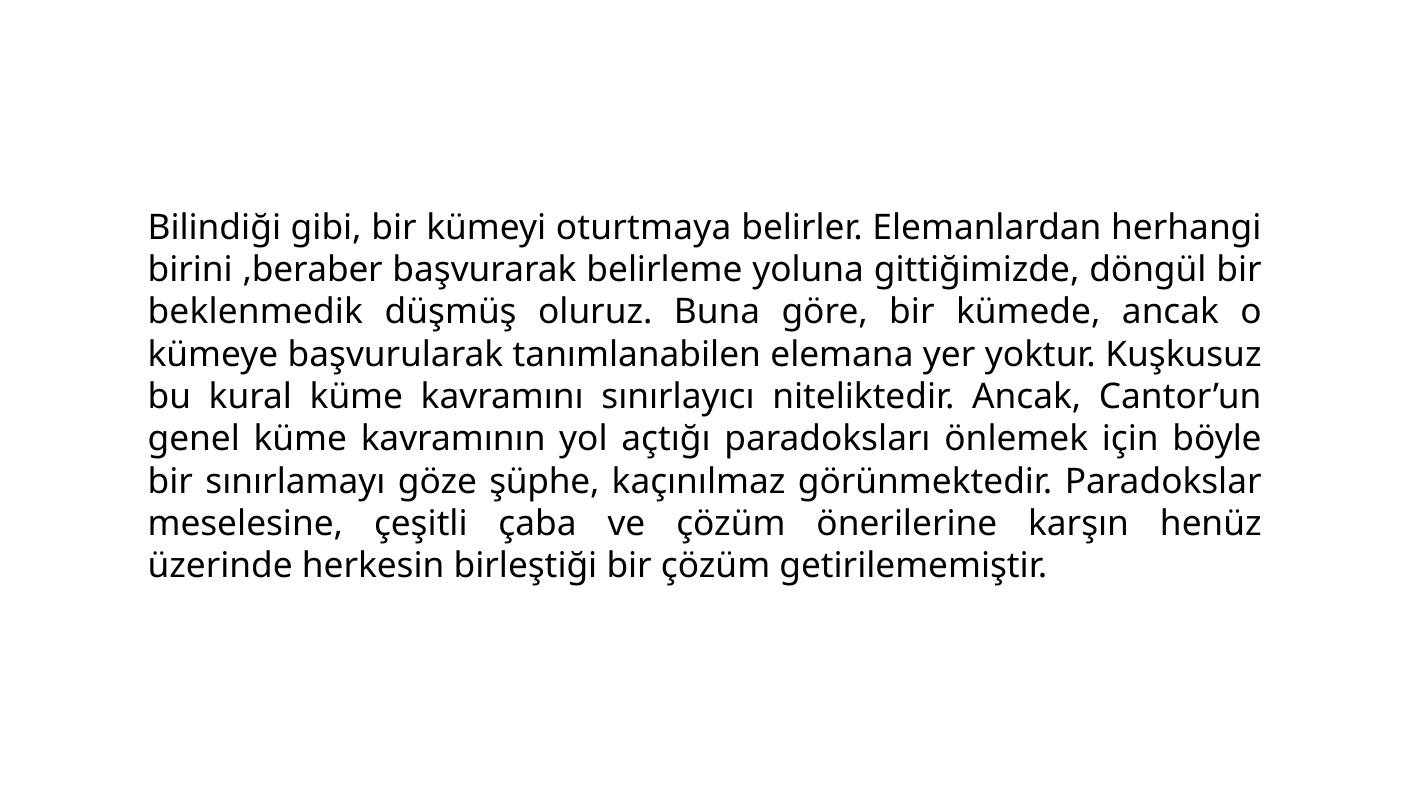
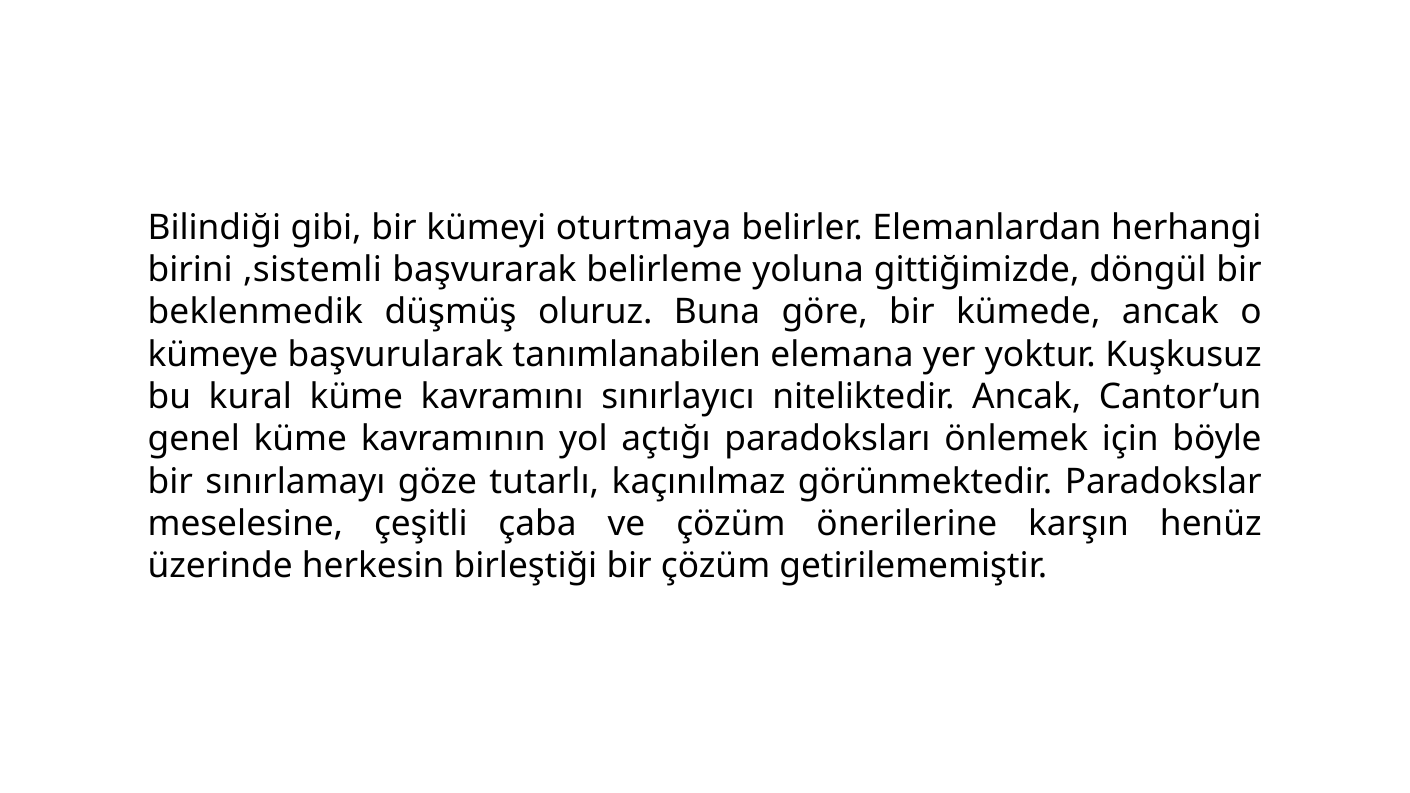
,beraber: ,beraber -> ,sistemli
şüphe: şüphe -> tutarlı
